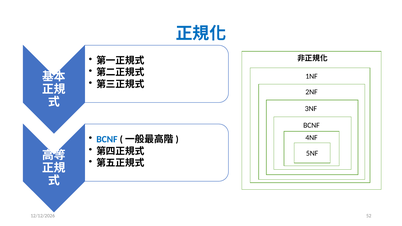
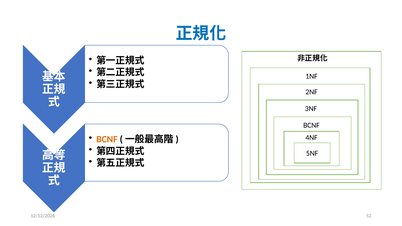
BCNF at (107, 139) colour: blue -> orange
